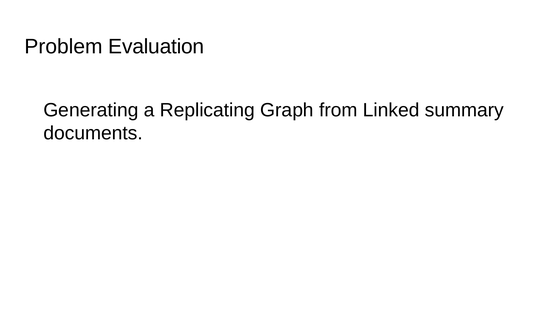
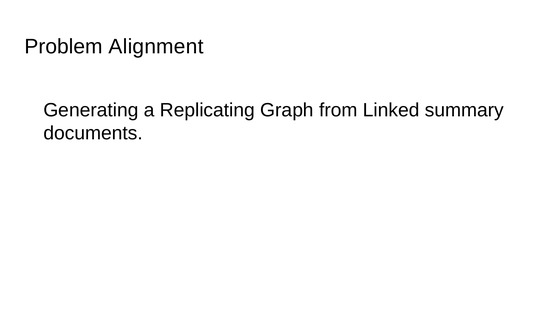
Evaluation: Evaluation -> Alignment
